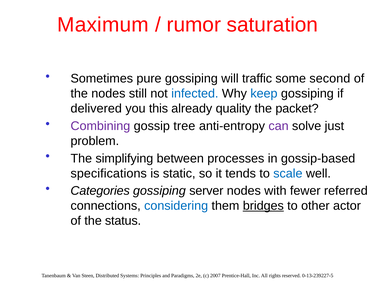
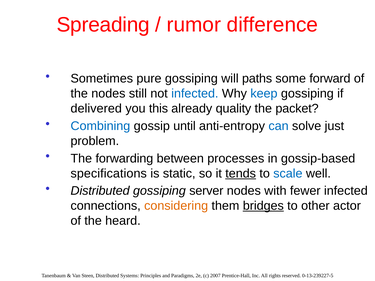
Maximum: Maximum -> Spreading
saturation: saturation -> difference
traffic: traffic -> paths
second: second -> forward
Combining colour: purple -> blue
tree: tree -> until
can colour: purple -> blue
simplifying: simplifying -> forwarding
tends underline: none -> present
Categories at (100, 191): Categories -> Distributed
fewer referred: referred -> infected
considering colour: blue -> orange
status: status -> heard
